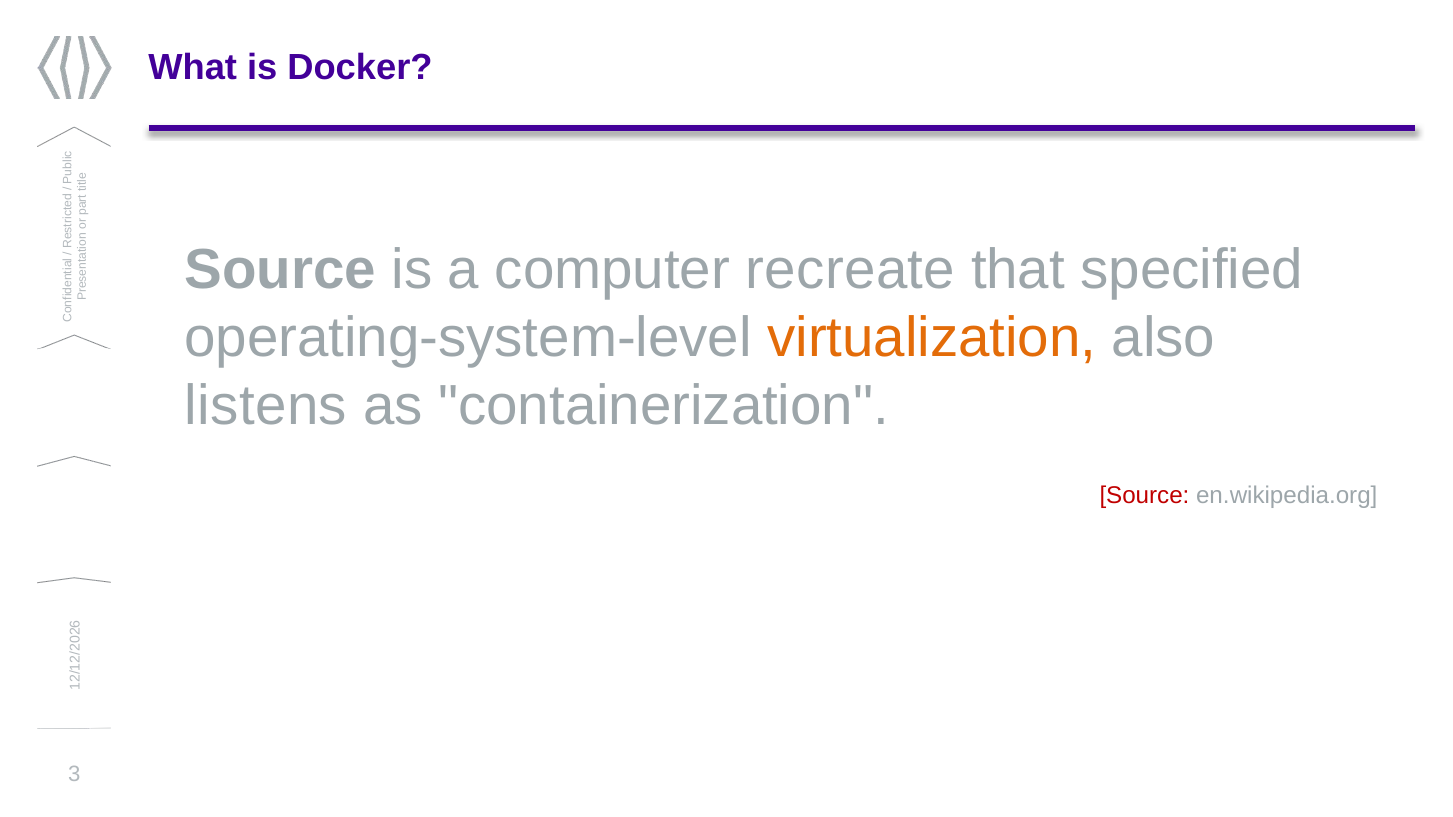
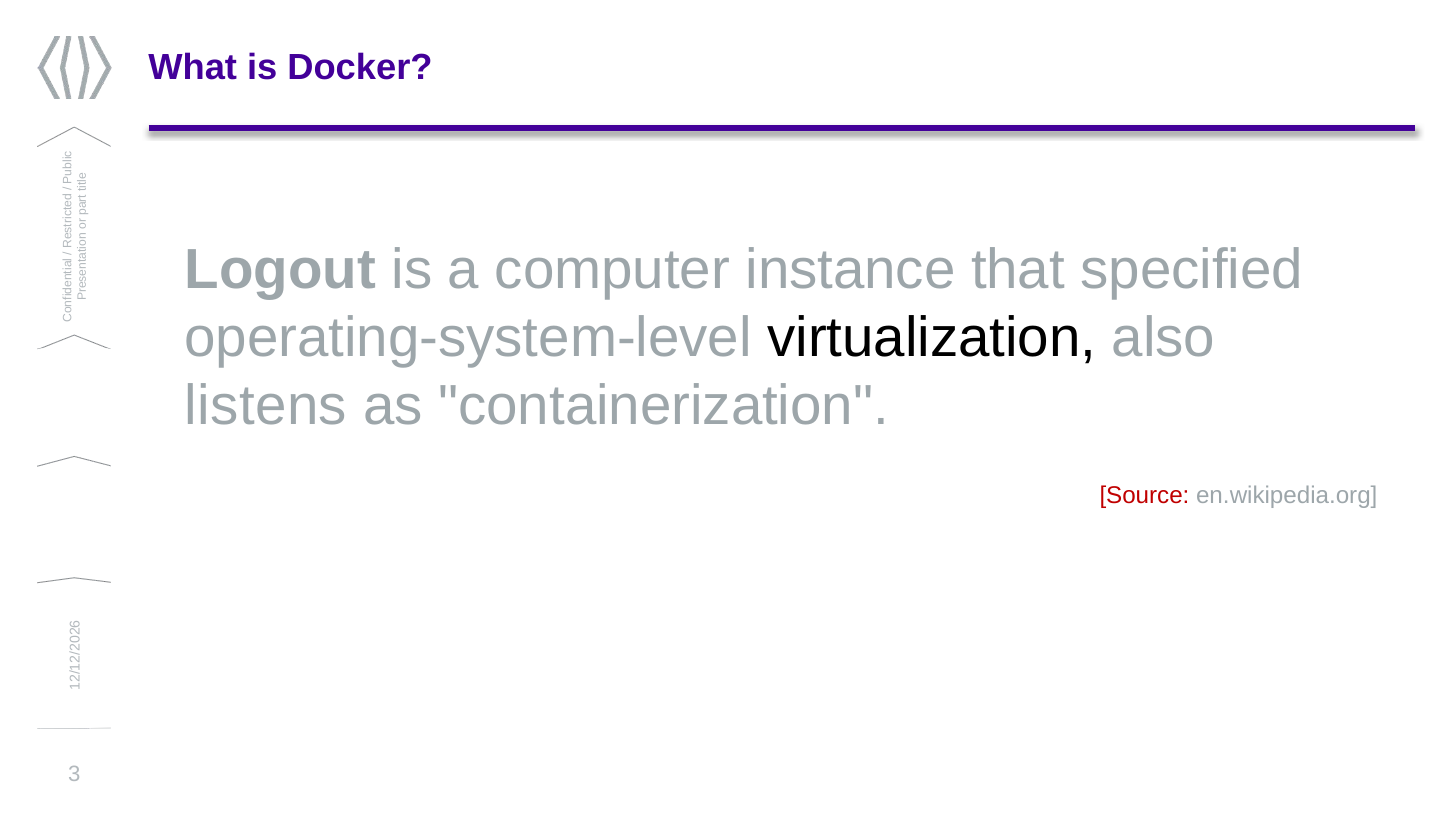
Source at (280, 270): Source -> Logout
recreate: recreate -> instance
virtualization colour: orange -> black
